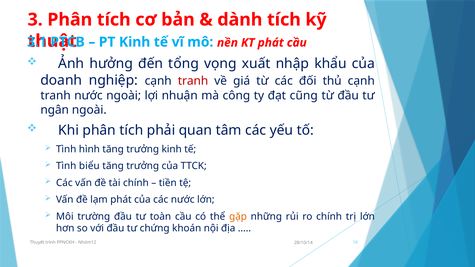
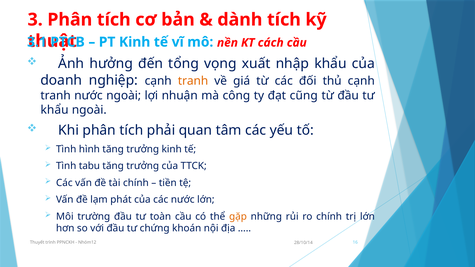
KT phát: phát -> cách
tranh at (193, 81) colour: red -> orange
ngân at (55, 110): ngân -> khẩu
biểu: biểu -> tabu
